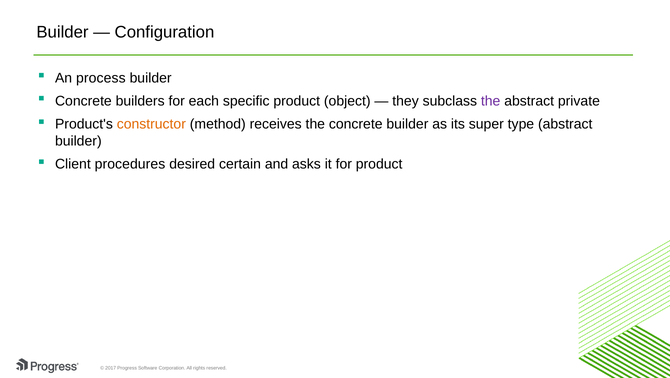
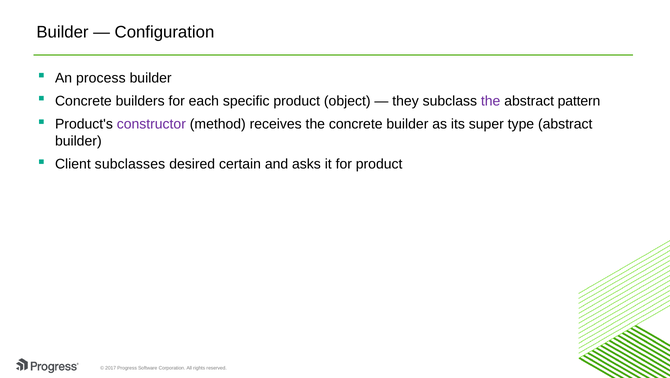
private: private -> pattern
constructor colour: orange -> purple
procedures: procedures -> subclasses
